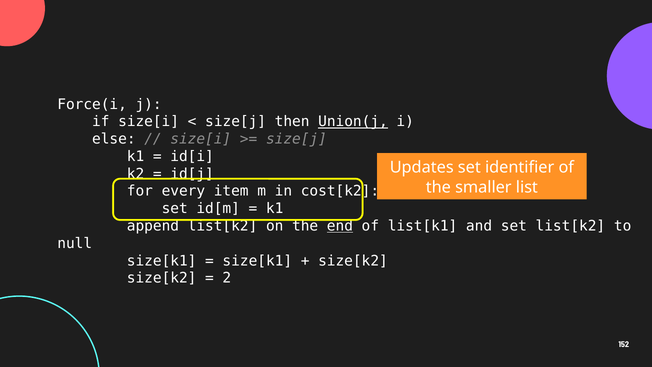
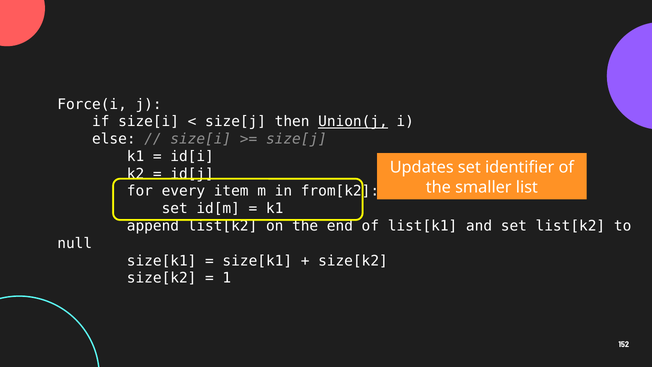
cost[k2: cost[k2 -> from[k2
end underline: present -> none
2: 2 -> 1
